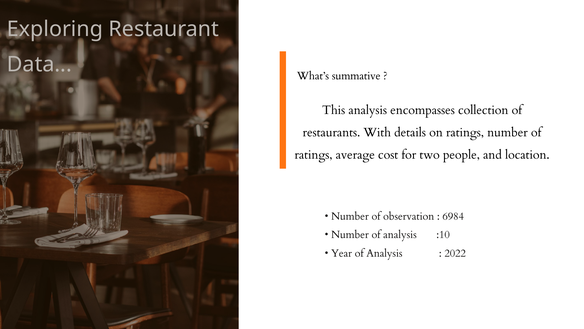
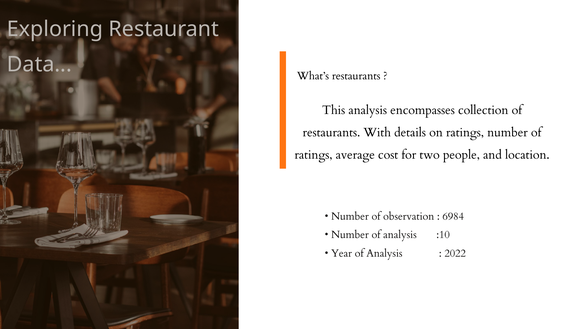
What’s summative: summative -> restaurants
